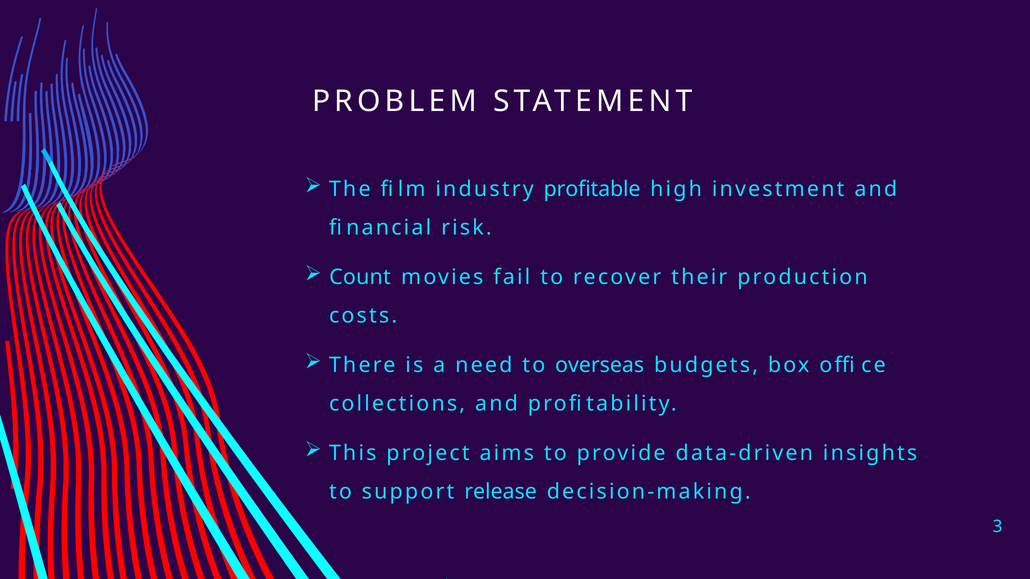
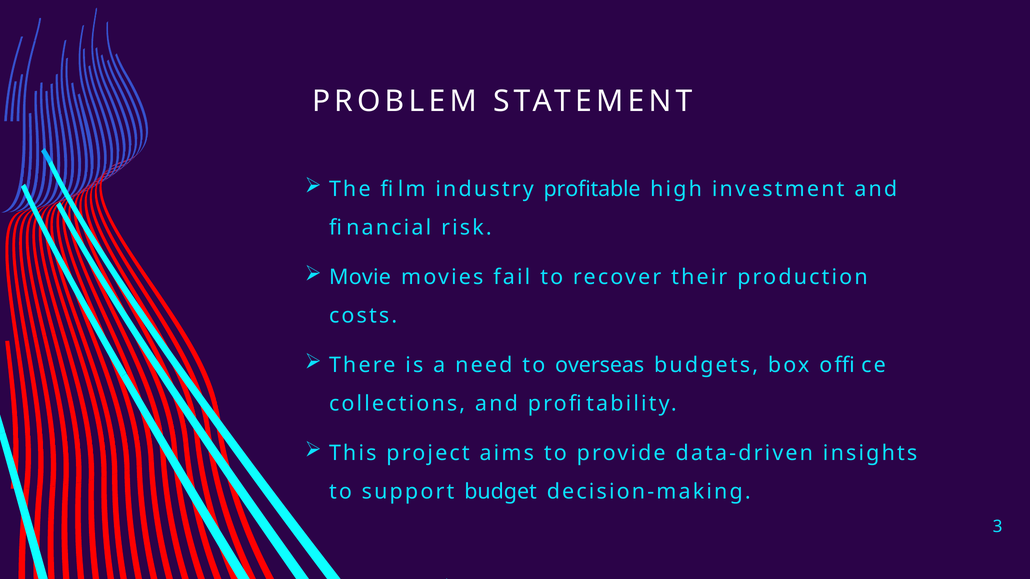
Count: Count -> Movie
release: release -> budget
